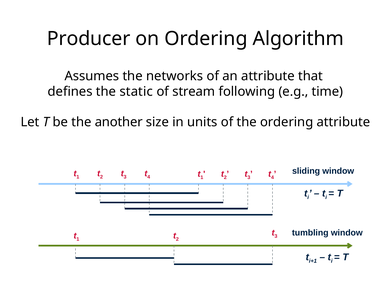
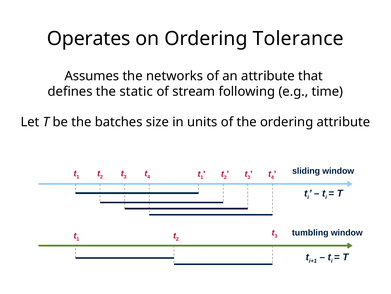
Producer: Producer -> Operates
Algorithm: Algorithm -> Tolerance
another: another -> batches
